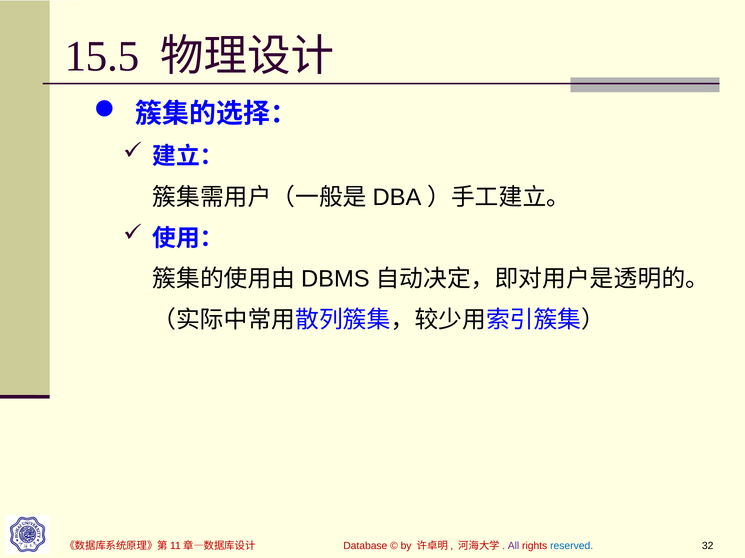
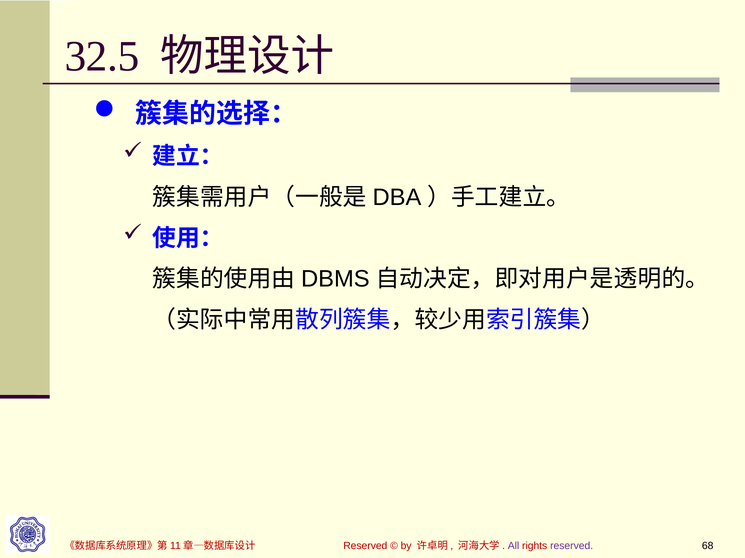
15.5: 15.5 -> 32.5
Database at (365, 547): Database -> Reserved
reserved at (572, 547) colour: blue -> purple
32: 32 -> 68
